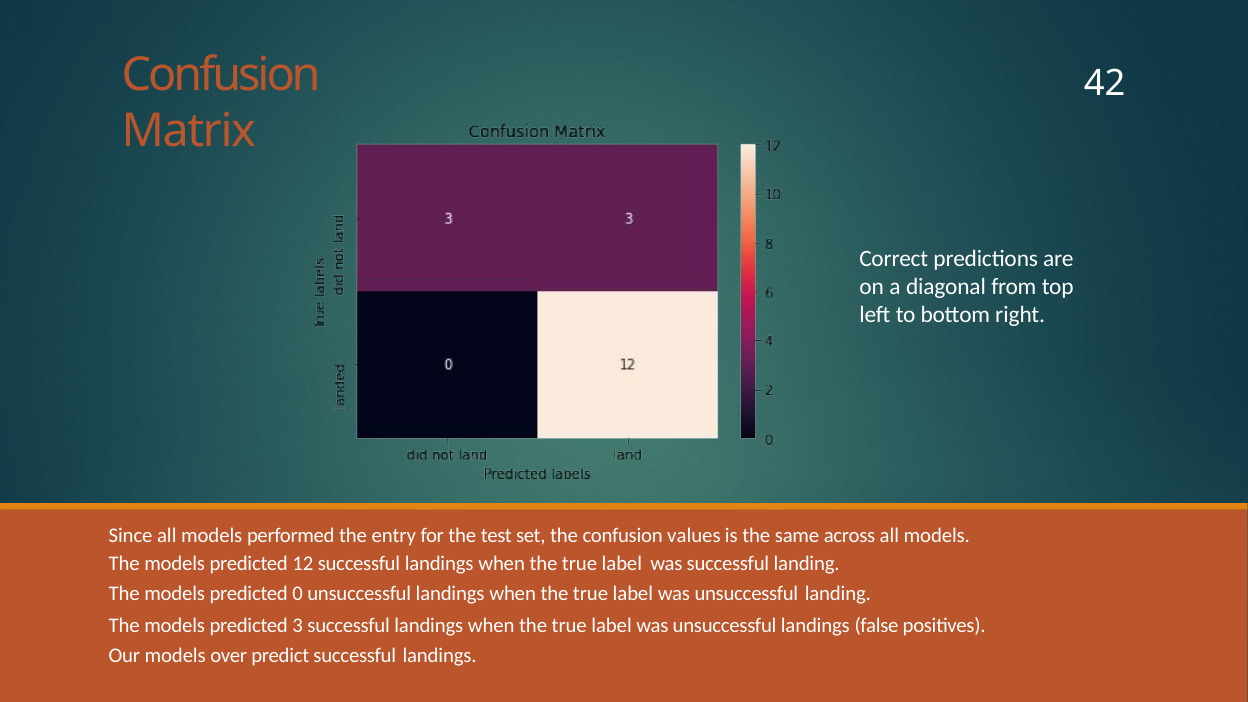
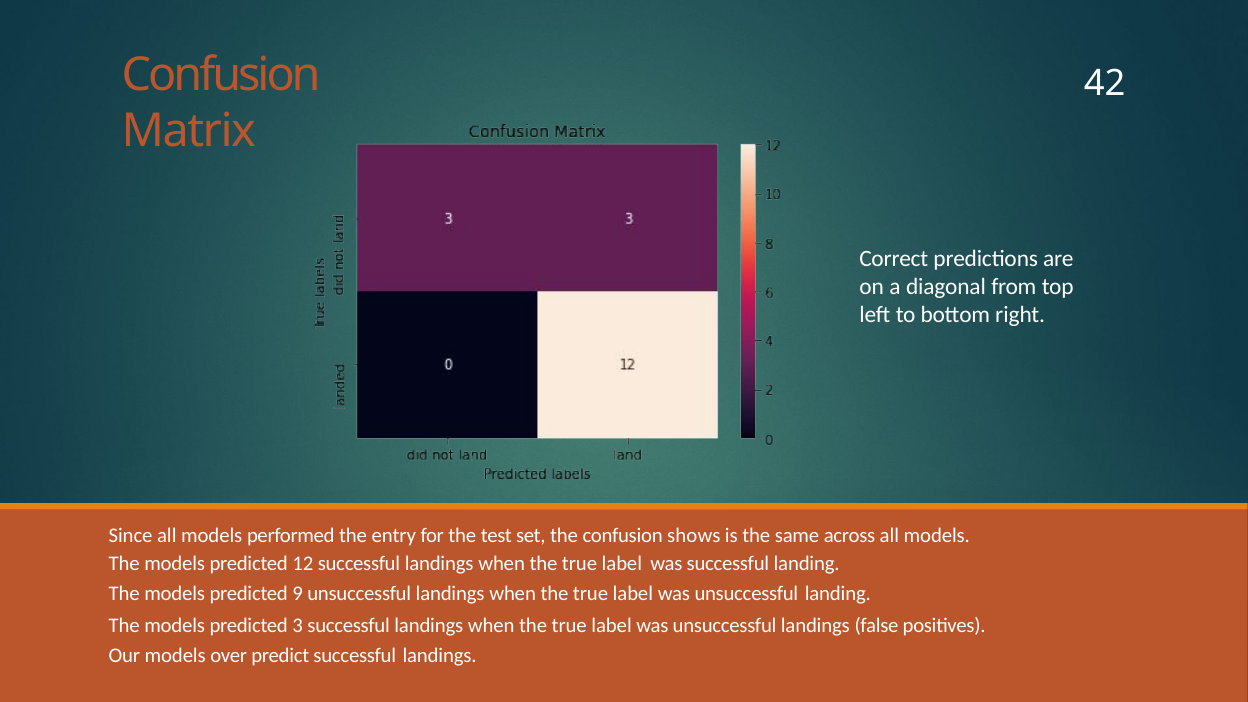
values: values -> shows
0: 0 -> 9
